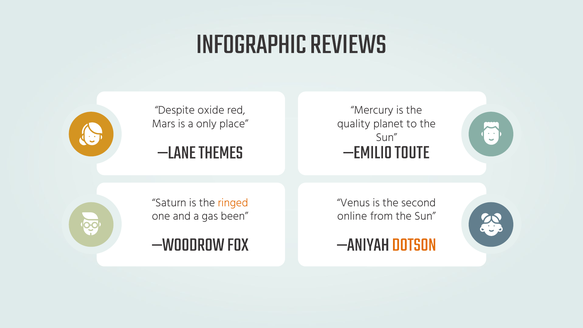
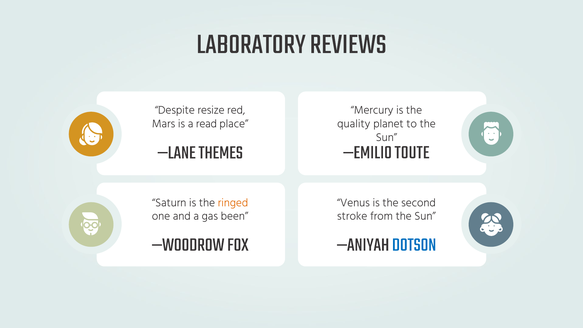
INFOGRAPHIC: INFOGRAPHIC -> LABORATORY
oxide: oxide -> resize
only: only -> read
online: online -> stroke
DOTSON colour: orange -> blue
